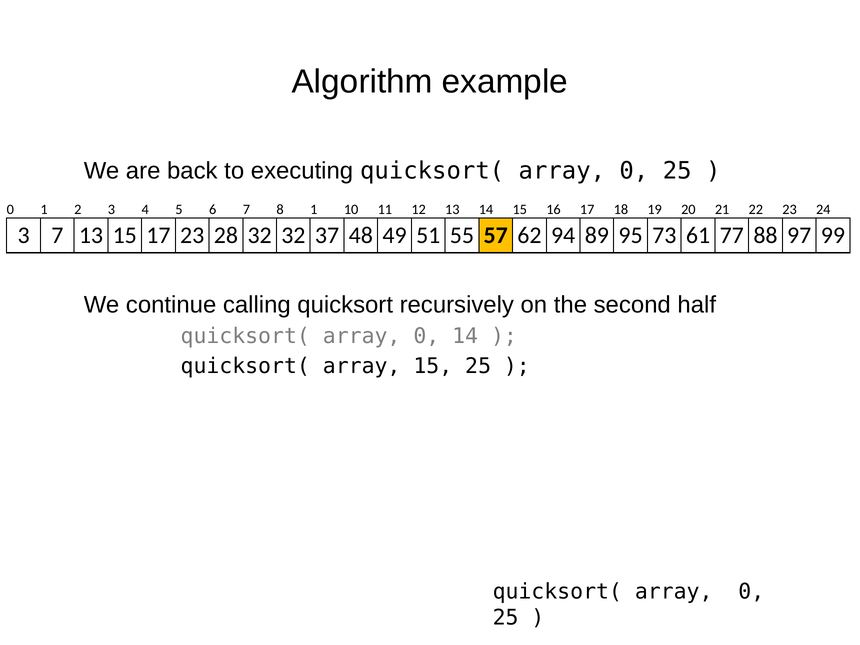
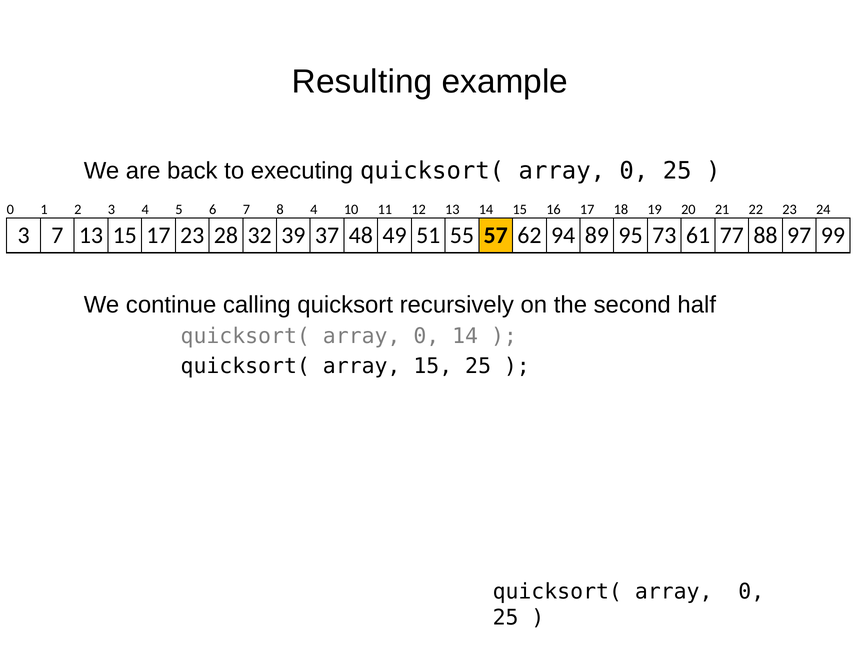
Algorithm: Algorithm -> Resulting
8 1: 1 -> 4
32 32: 32 -> 39
